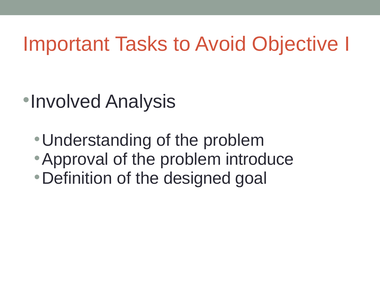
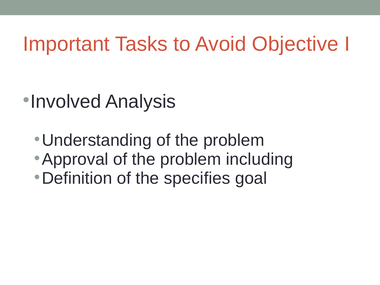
introduce: introduce -> including
designed: designed -> specifies
